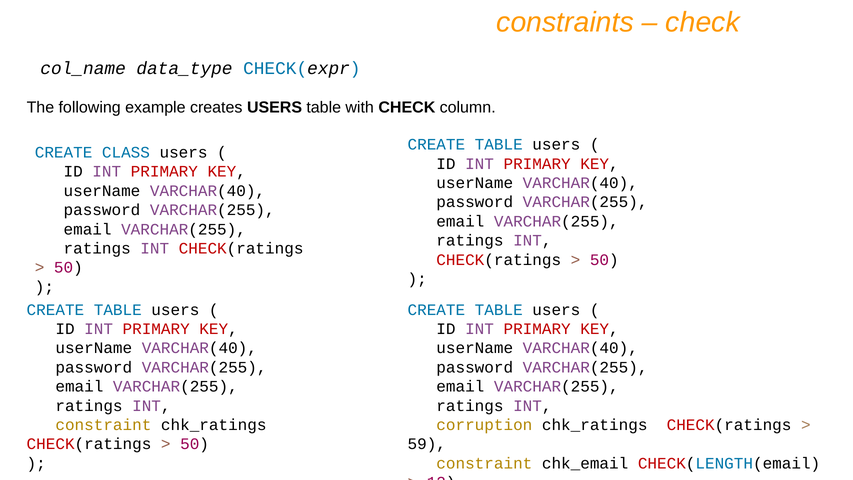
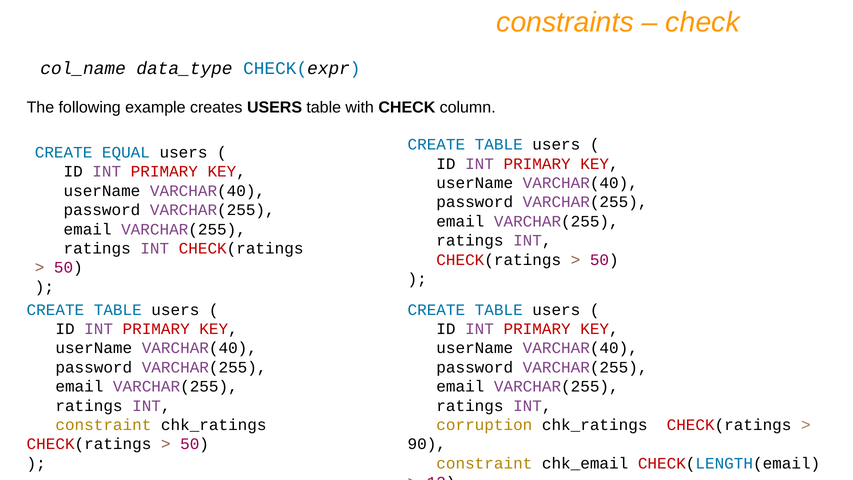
CLASS: CLASS -> EQUAL
59: 59 -> 90
